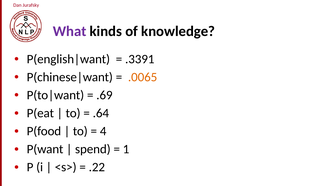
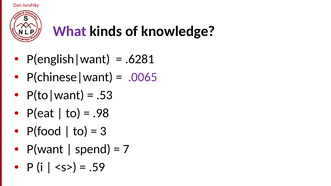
.3391: .3391 -> .6281
.0065 colour: orange -> purple
.69: .69 -> .53
.64: .64 -> .98
4: 4 -> 3
1: 1 -> 7
.22: .22 -> .59
